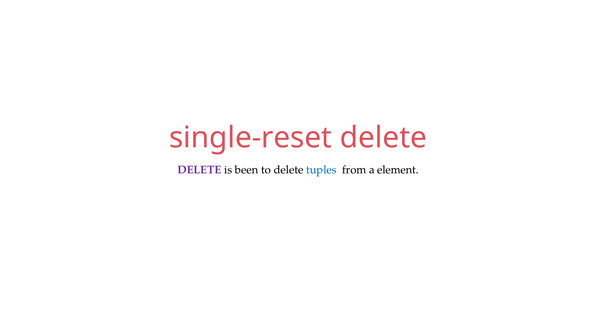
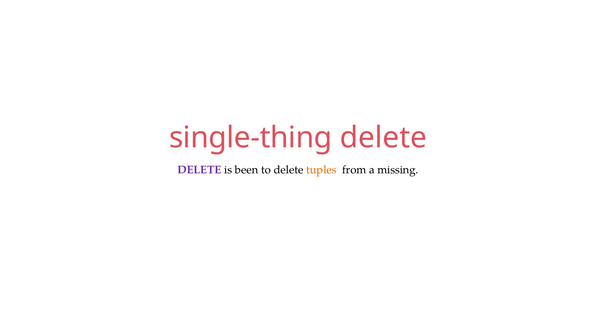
single-reset: single-reset -> single-thing
tuples colour: blue -> orange
element: element -> missing
